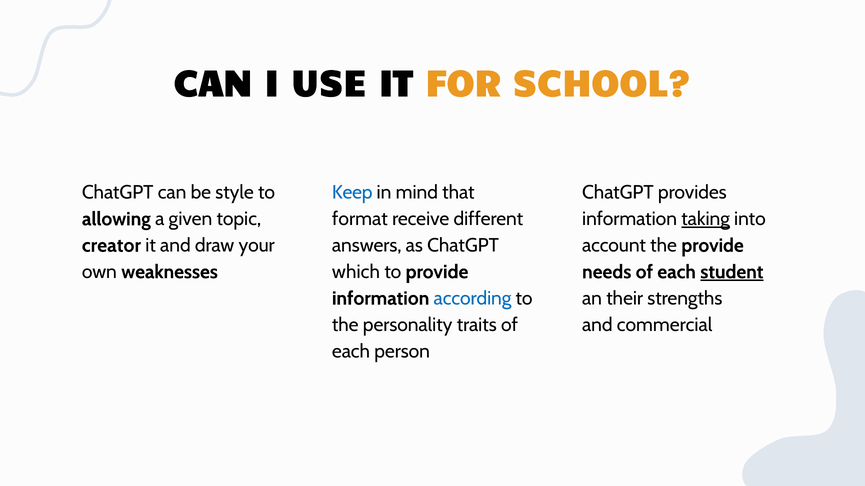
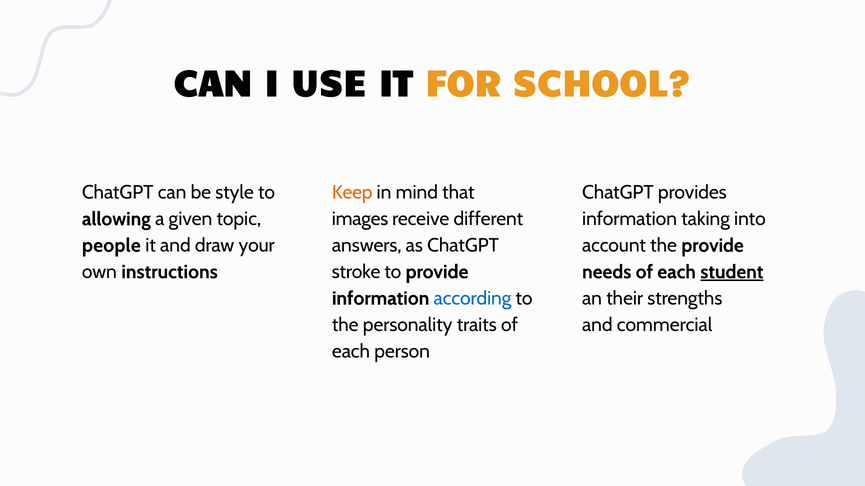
Keep colour: blue -> orange
format: format -> images
taking underline: present -> none
creator: creator -> people
weaknesses: weaknesses -> instructions
which: which -> stroke
